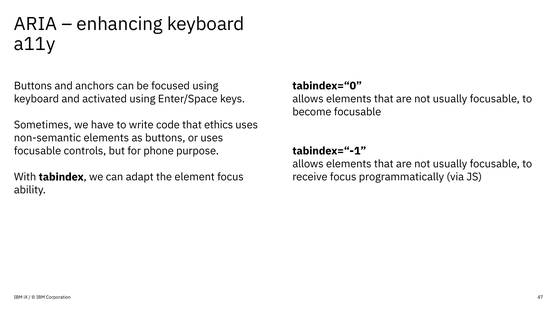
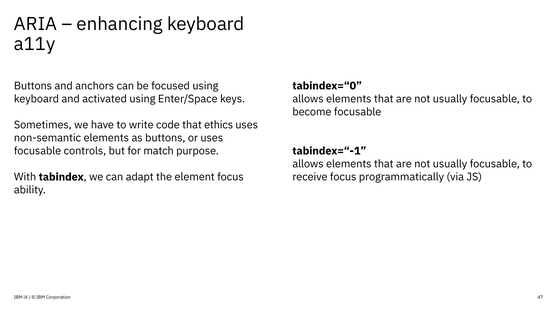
phone: phone -> match
